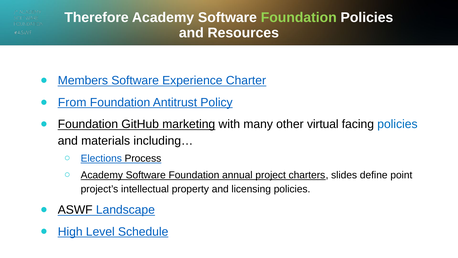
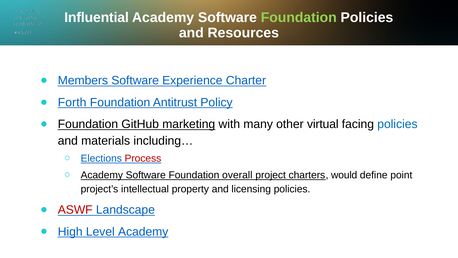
Therefore: Therefore -> Influential
From: From -> Forth
Process colour: black -> red
annual: annual -> overall
slides: slides -> would
ASWF colour: black -> red
Level Schedule: Schedule -> Academy
